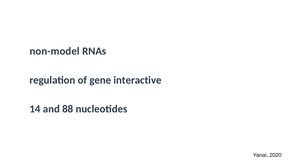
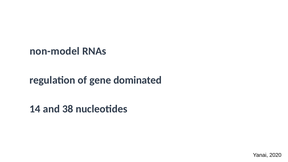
interactive: interactive -> dominated
88: 88 -> 38
